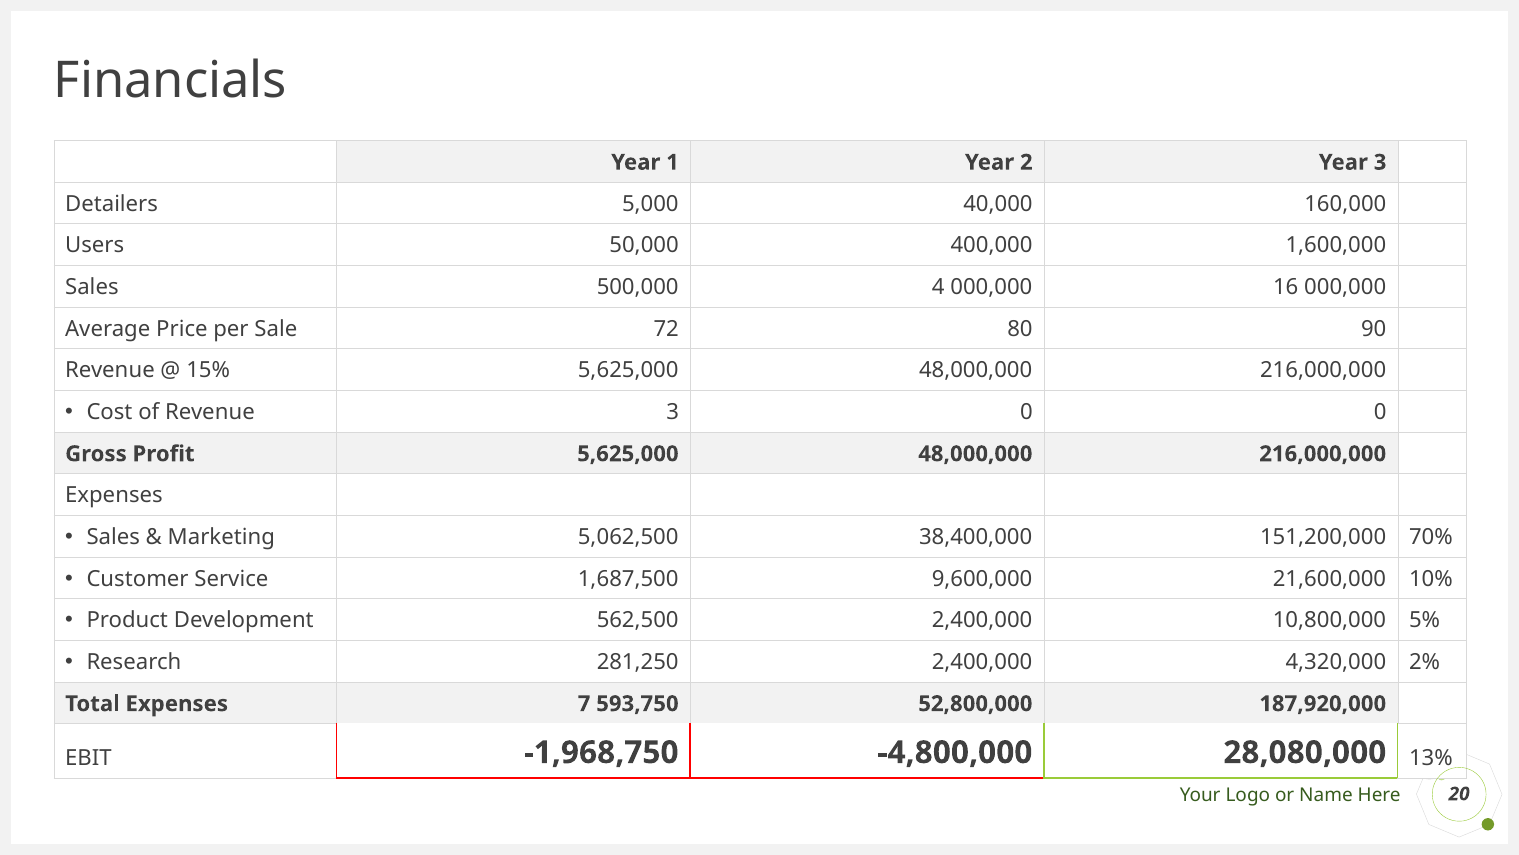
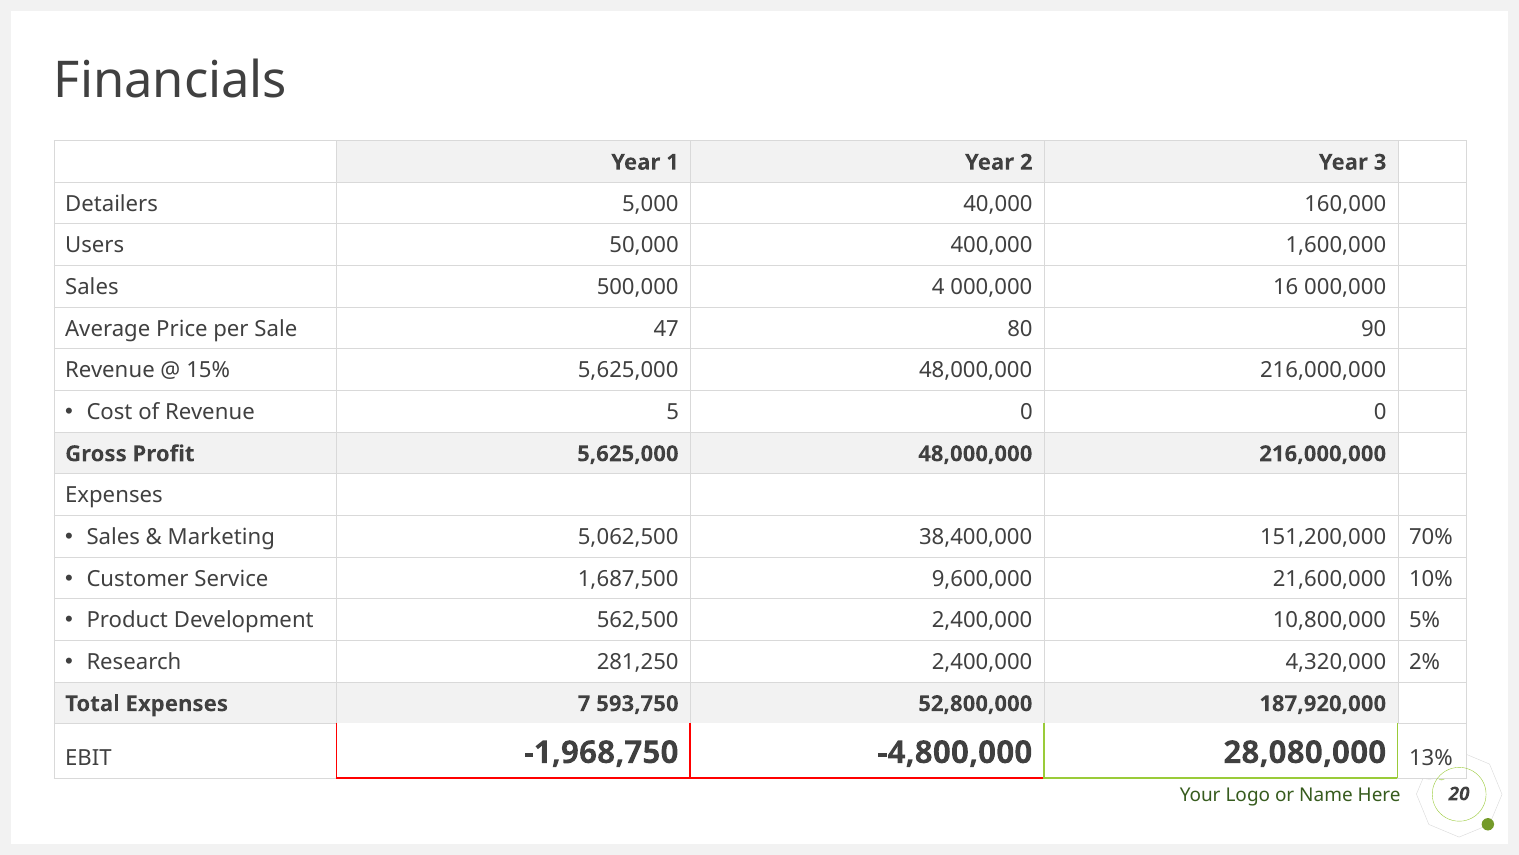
72: 72 -> 47
Revenue 3: 3 -> 5
